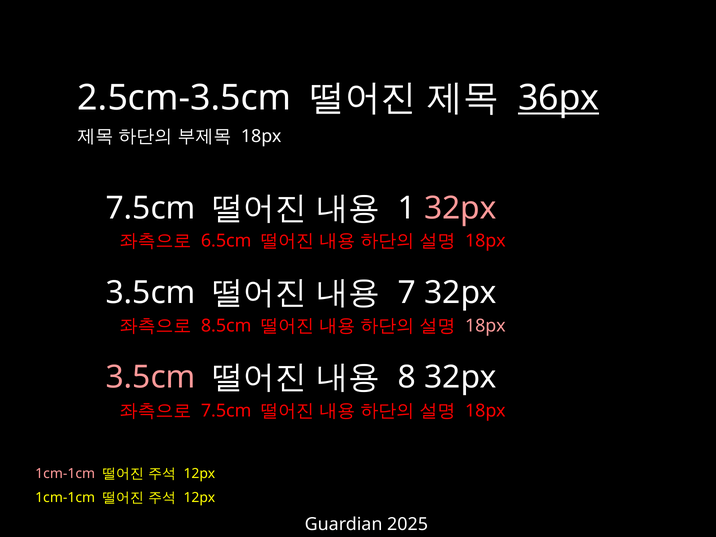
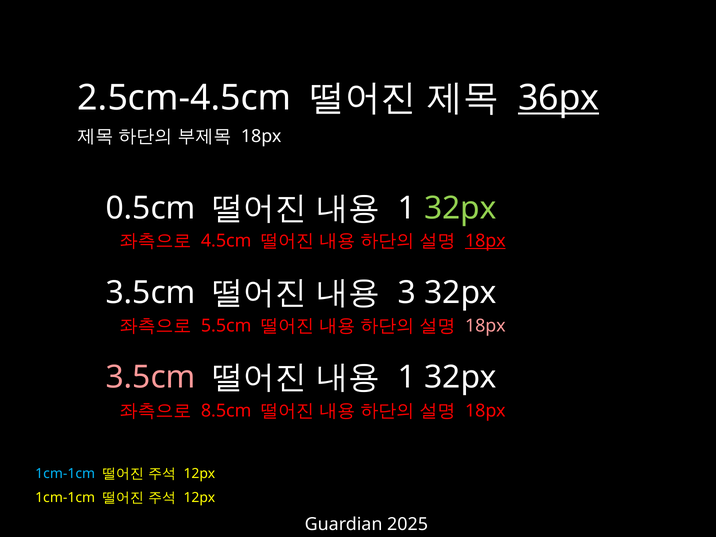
2.5cm-3.5cm: 2.5cm-3.5cm -> 2.5cm-4.5cm
7.5cm at (151, 208): 7.5cm -> 0.5cm
32px at (460, 208) colour: pink -> light green
6.5cm: 6.5cm -> 4.5cm
18px at (485, 241) underline: none -> present
7: 7 -> 3
8.5cm: 8.5cm -> 5.5cm
8 at (407, 377): 8 -> 1
7.5cm at (226, 411): 7.5cm -> 8.5cm
1cm-1cm at (65, 473) colour: pink -> light blue
